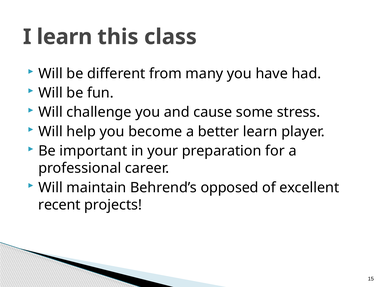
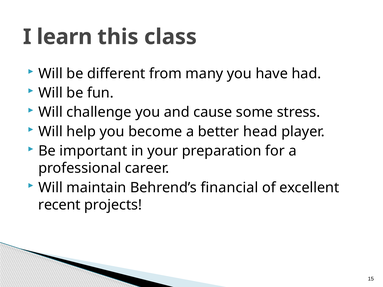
better learn: learn -> head
opposed: opposed -> financial
